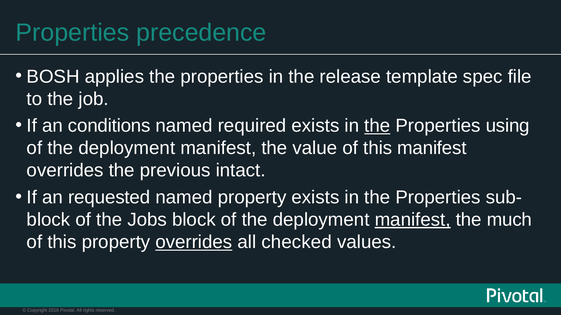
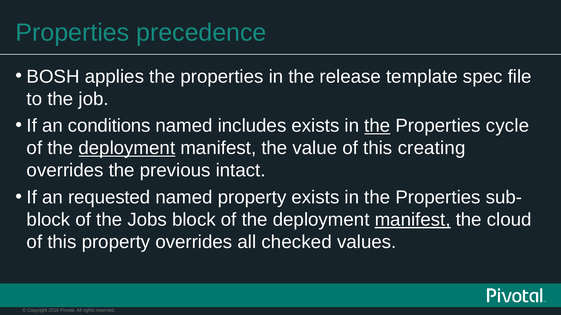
required: required -> includes
using: using -> cycle
deployment at (127, 148) underline: none -> present
this manifest: manifest -> creating
much: much -> cloud
overrides at (194, 243) underline: present -> none
